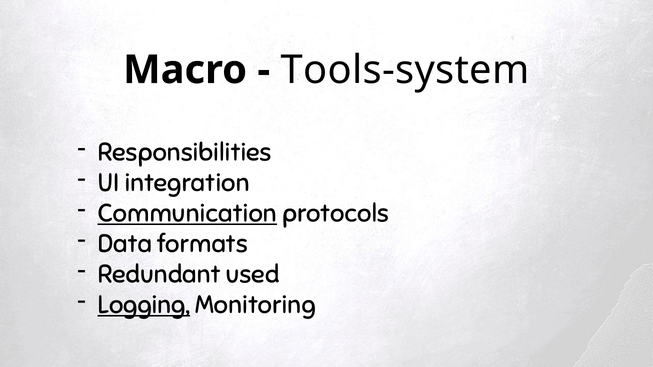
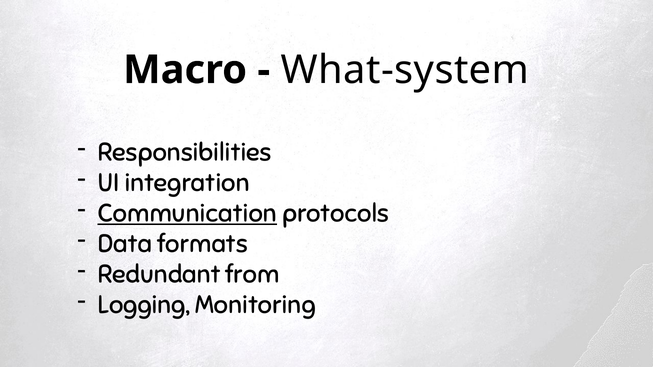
Tools-system: Tools-system -> What-system
used: used -> from
Logging underline: present -> none
